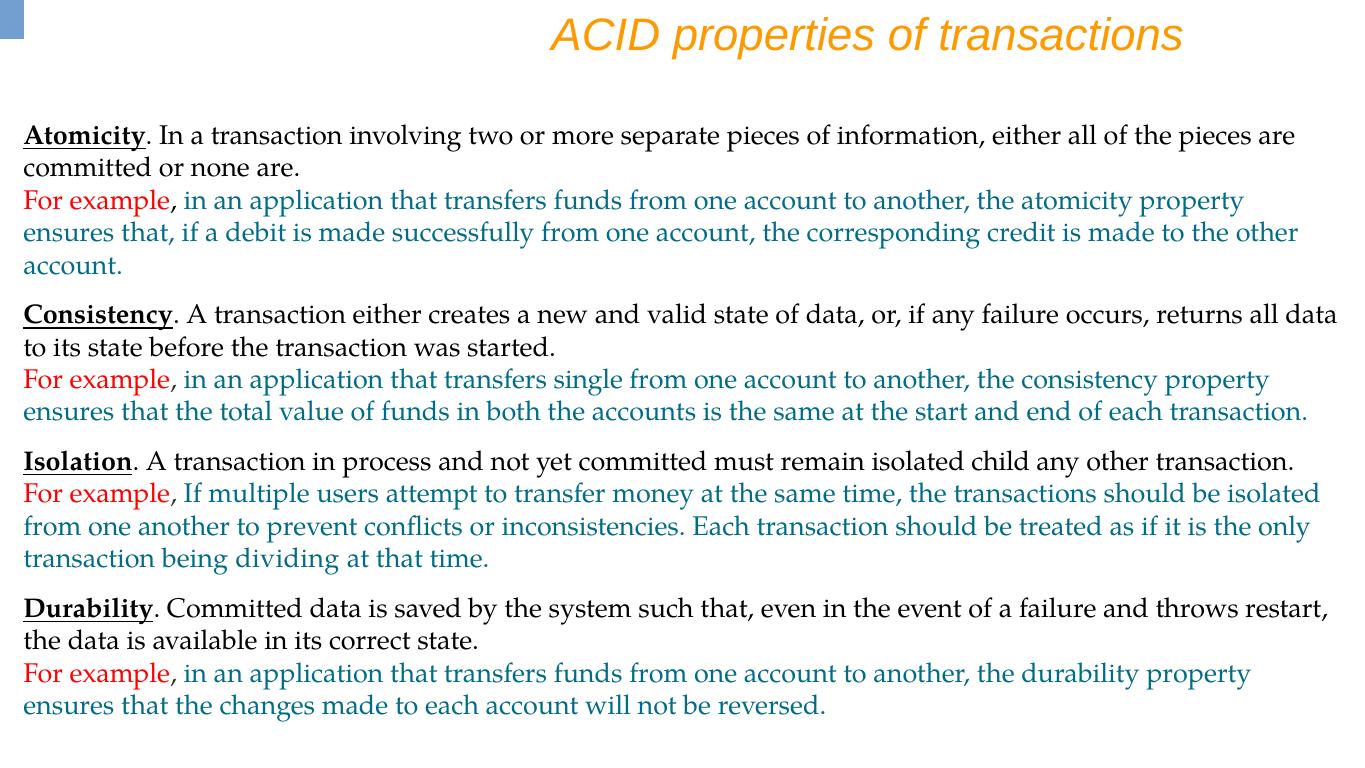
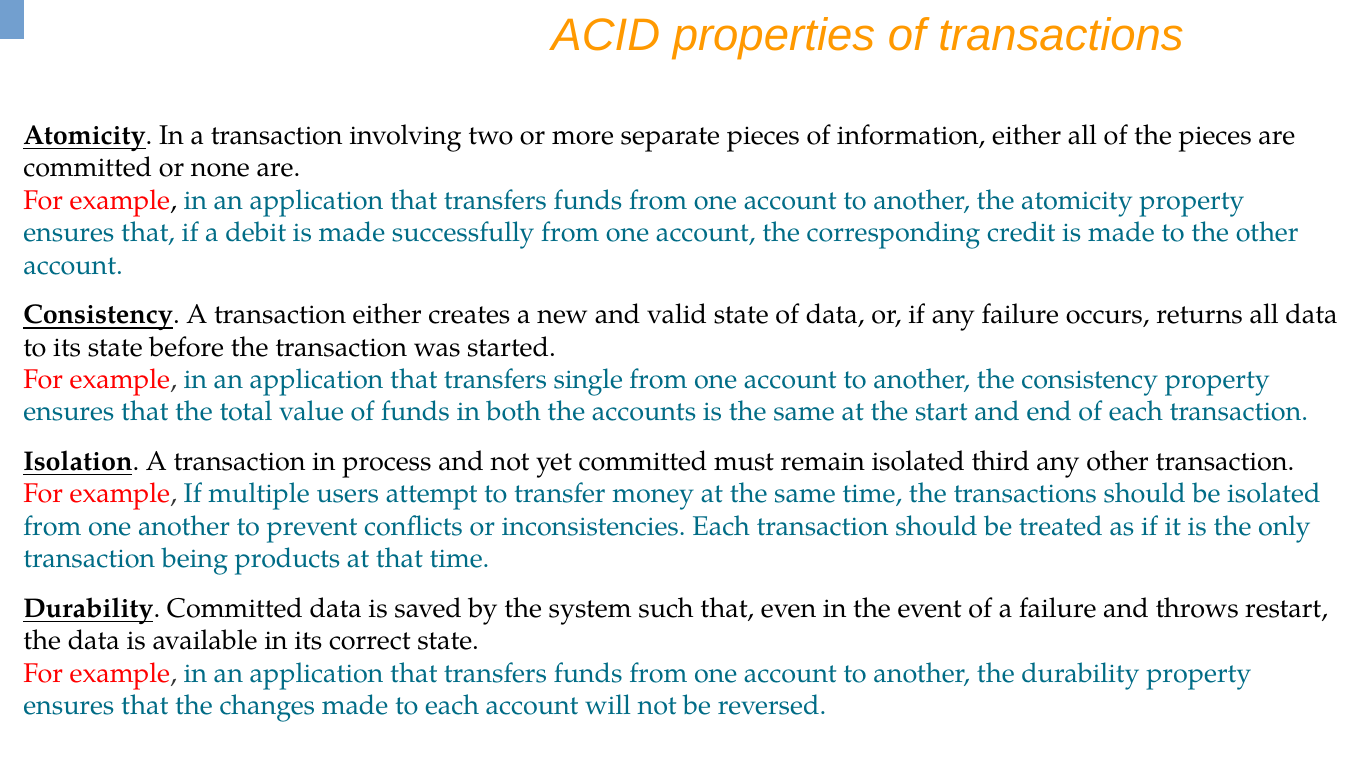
child: child -> third
dividing: dividing -> products
